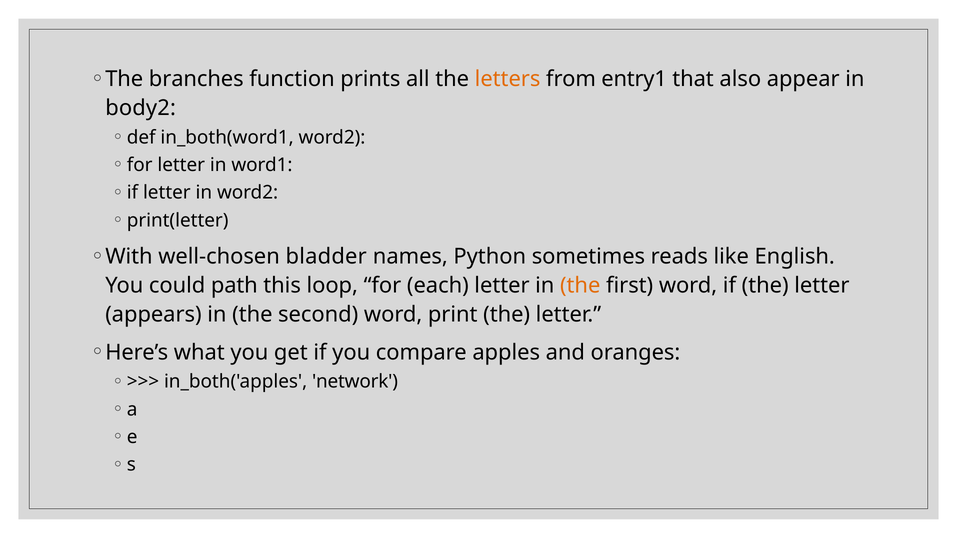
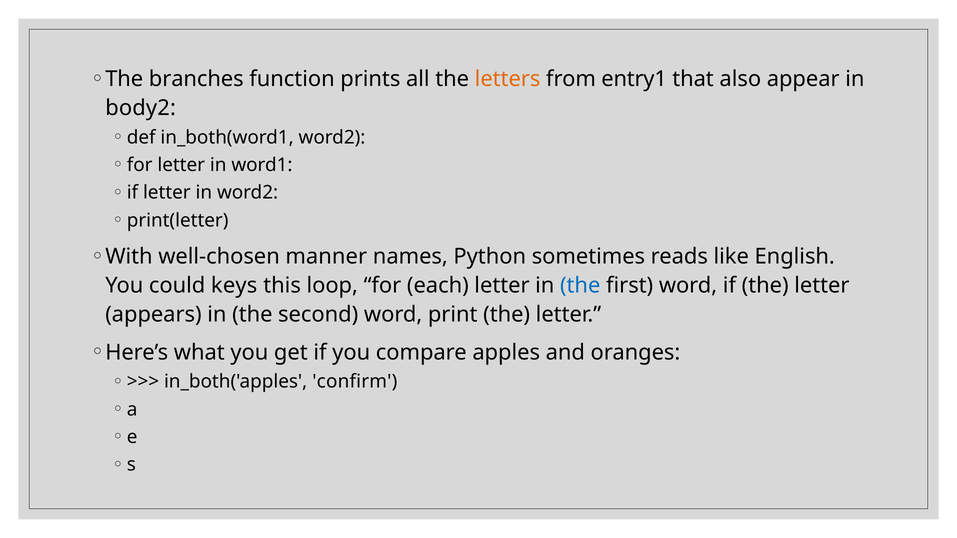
bladder: bladder -> manner
path: path -> keys
the at (580, 286) colour: orange -> blue
network: network -> confirm
